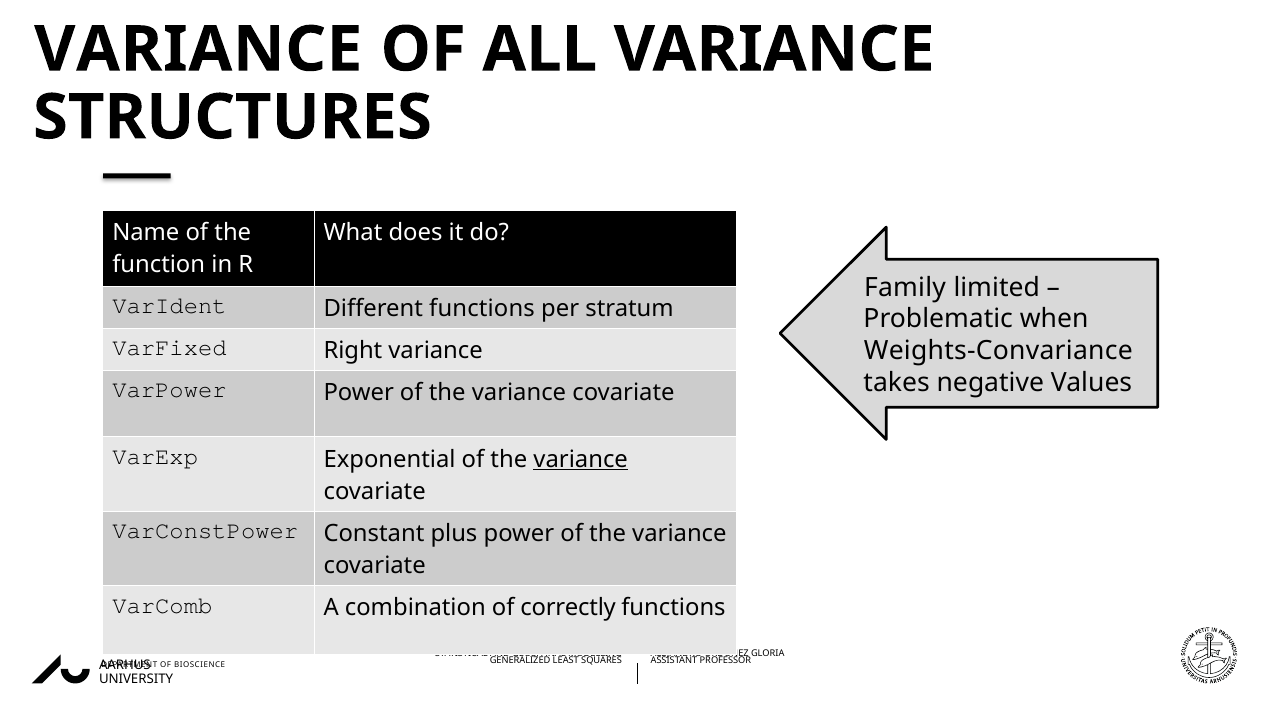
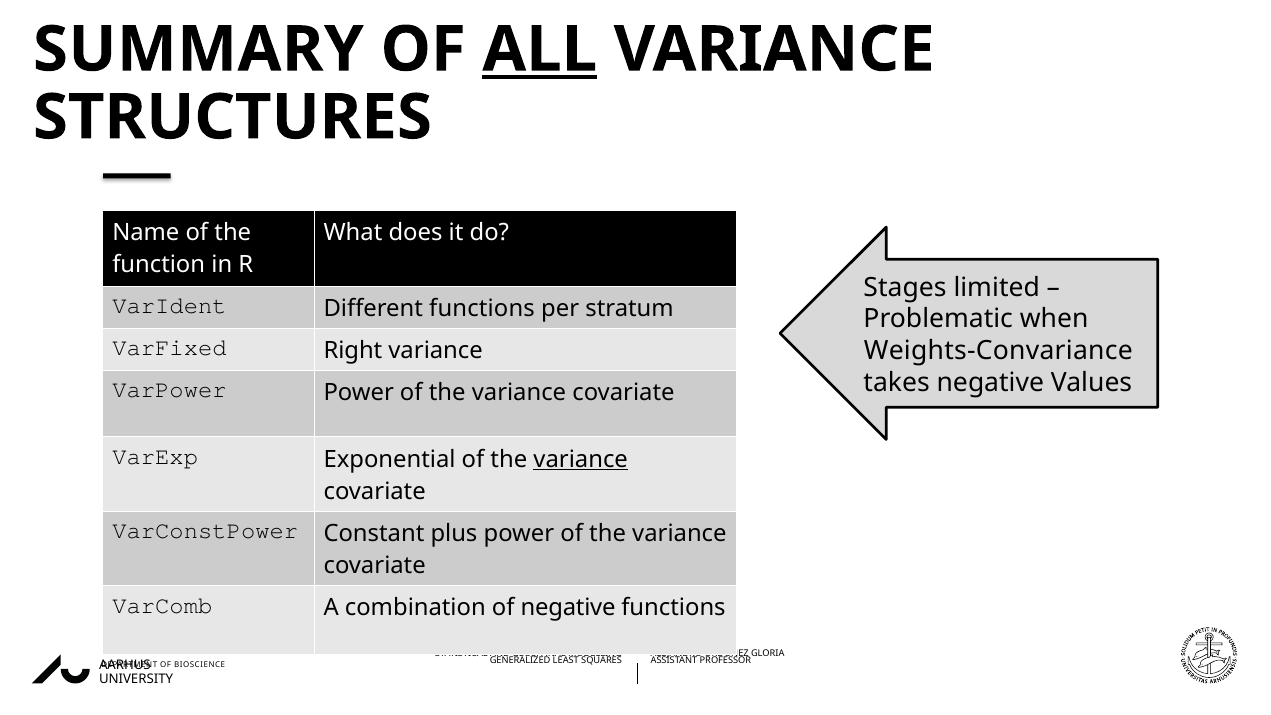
VARIANCE at (198, 50): VARIANCE -> SUMMARY
ALL underline: none -> present
Family: Family -> Stages
of correctly: correctly -> negative
